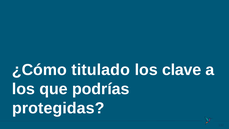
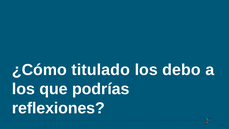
clave: clave -> debo
protegidas: protegidas -> reflexiones
